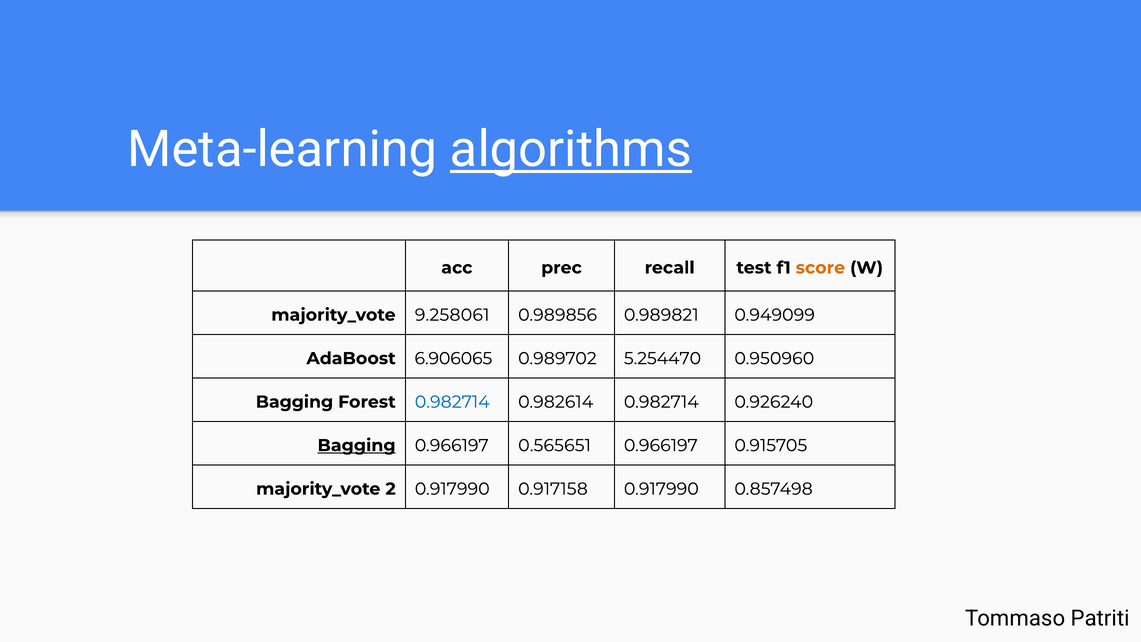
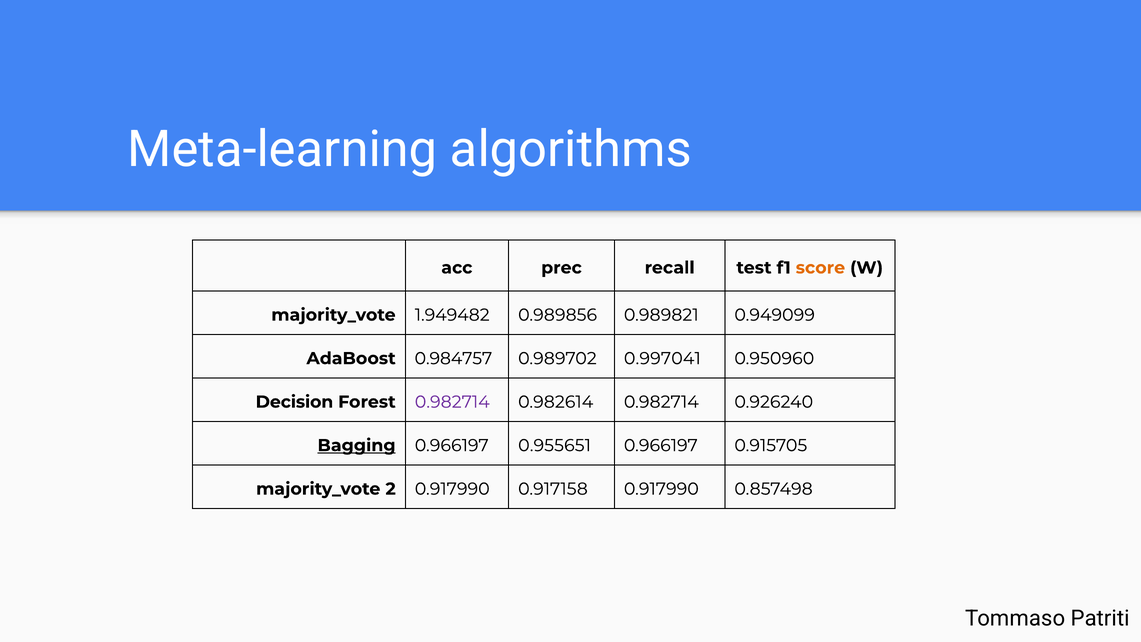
algorithms underline: present -> none
9.258061: 9.258061 -> 1.949482
6.906065: 6.906065 -> 0.984757
5.254470: 5.254470 -> 0.997041
Bagging at (294, 402): Bagging -> Decision
0.982714 at (452, 402) colour: blue -> purple
0.565651: 0.565651 -> 0.955651
